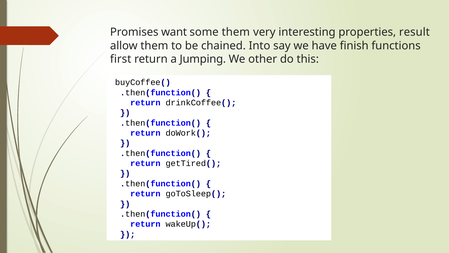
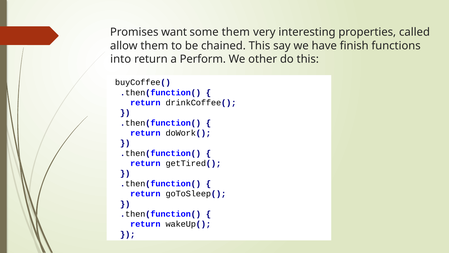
result: result -> called
chained Into: Into -> This
first: first -> into
Jumping: Jumping -> Perform
